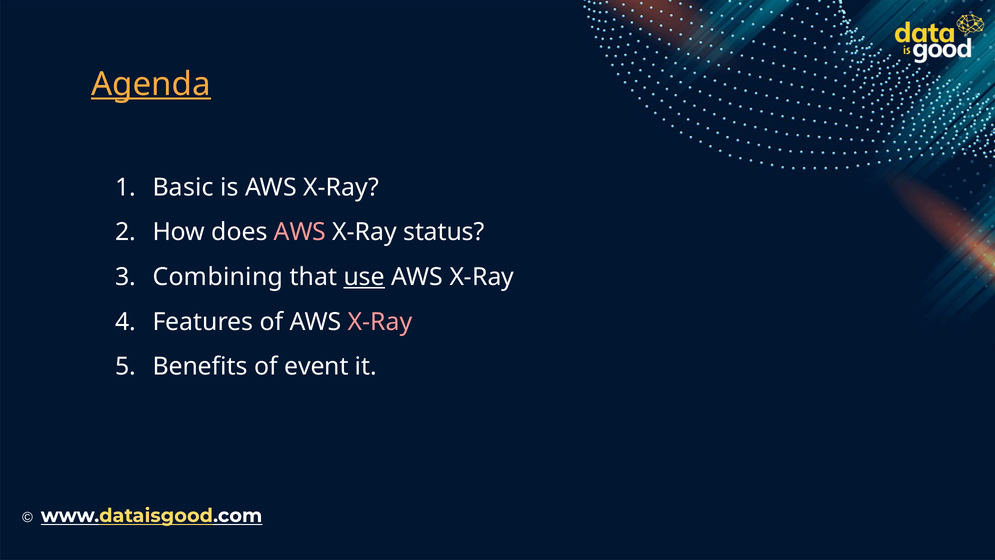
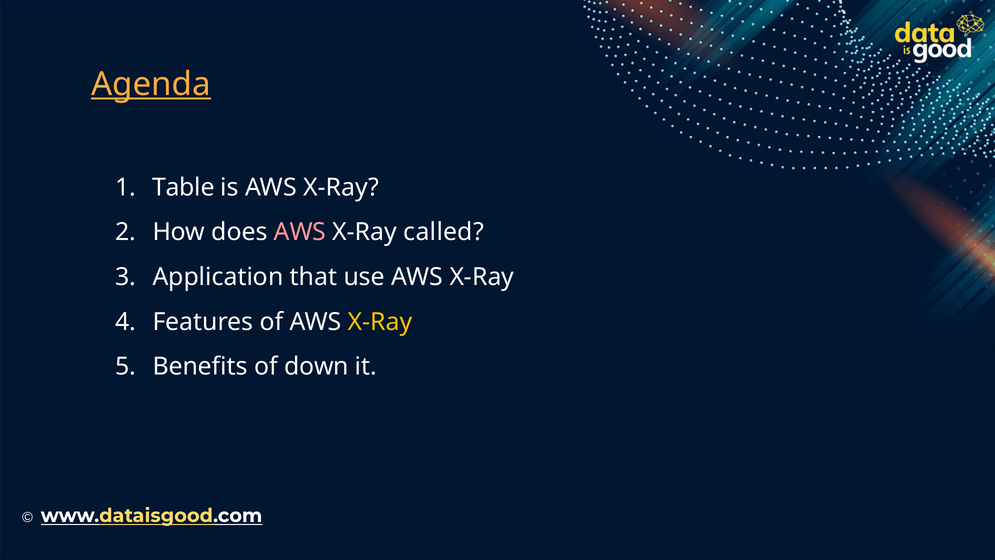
Basic: Basic -> Table
status: status -> called
Combining: Combining -> Application
use underline: present -> none
X-Ray at (380, 322) colour: pink -> yellow
event: event -> down
